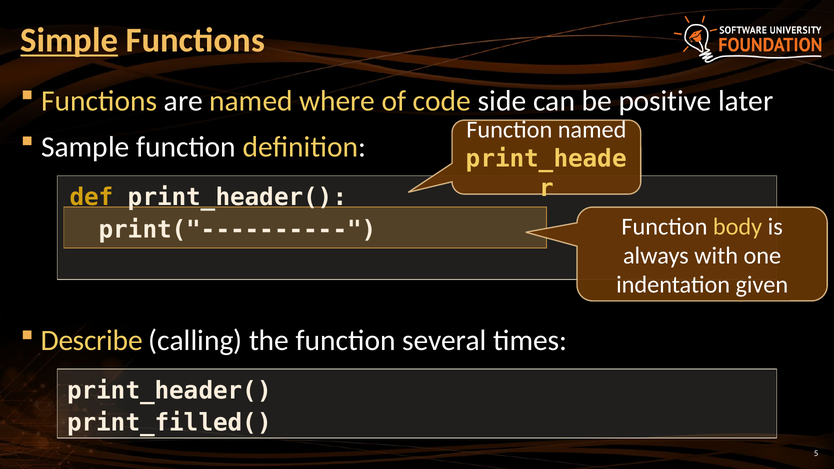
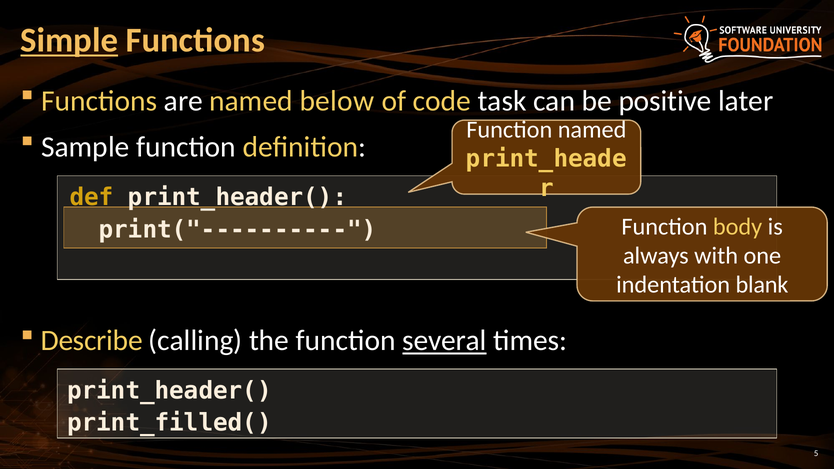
where: where -> below
side: side -> task
given: given -> blank
several underline: none -> present
